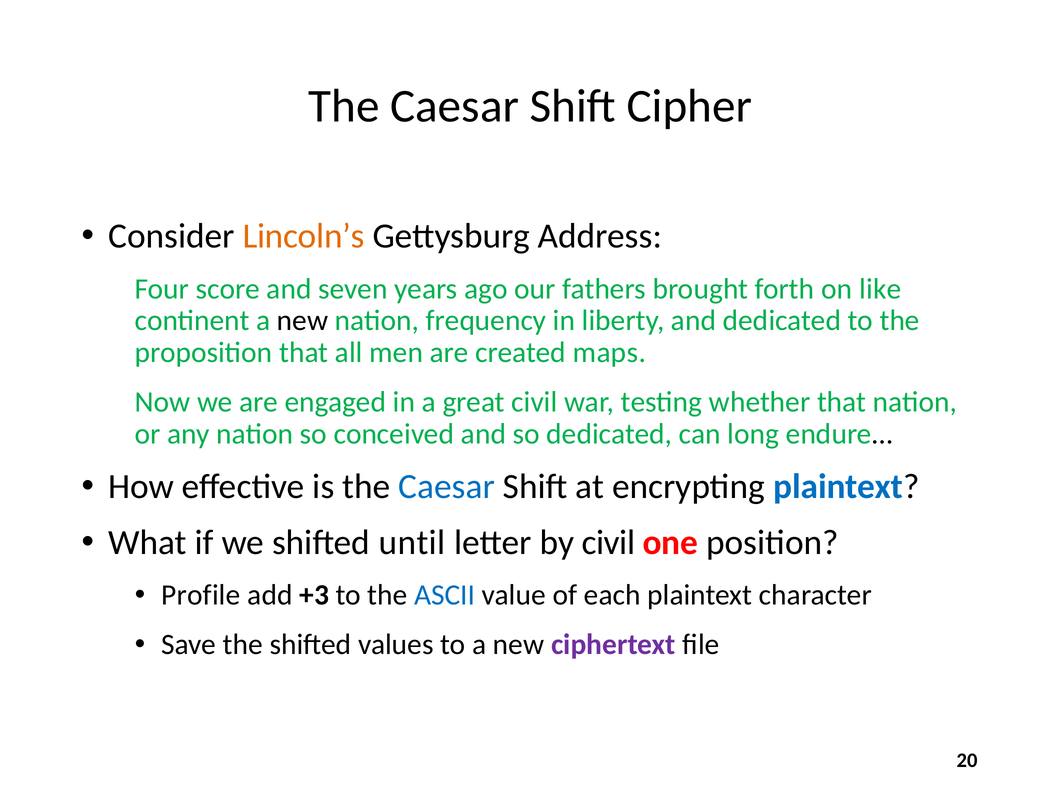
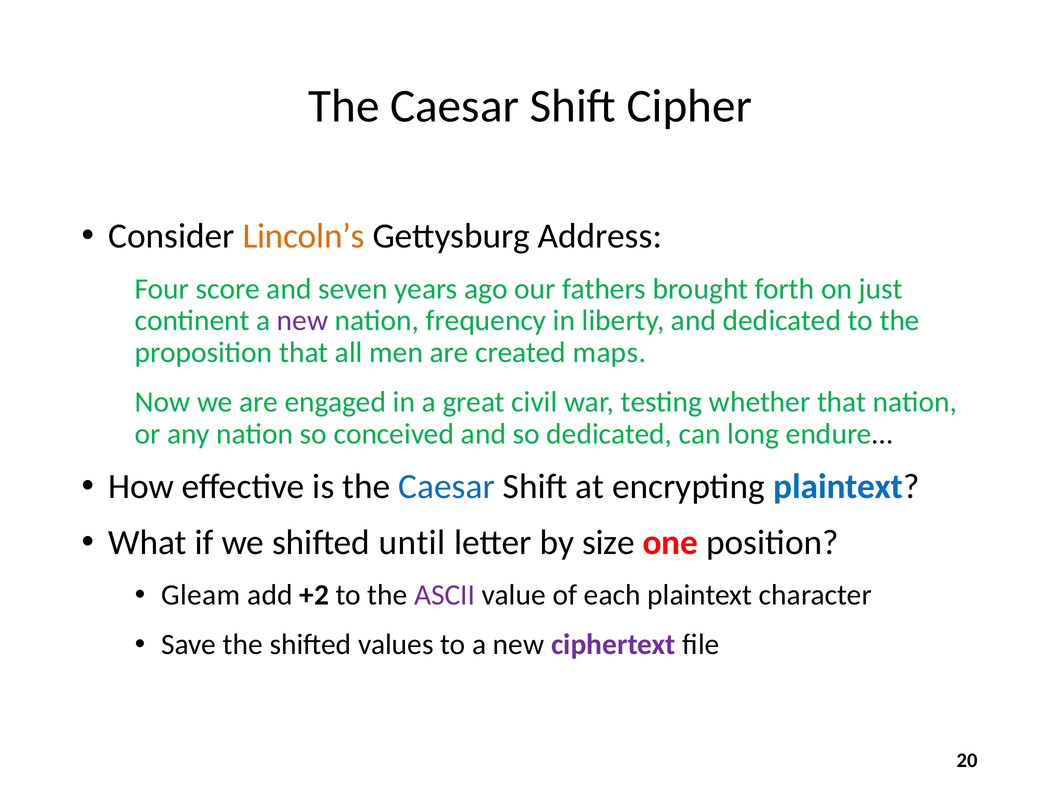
like: like -> just
new at (303, 321) colour: black -> purple
by civil: civil -> size
Profile: Profile -> Gleam
+3: +3 -> +2
ASCII colour: blue -> purple
